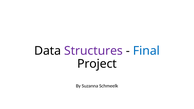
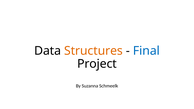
Structures colour: purple -> orange
